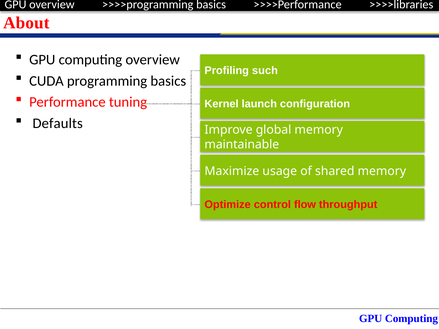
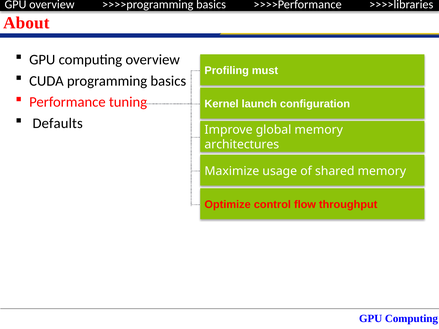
such: such -> must
maintainable: maintainable -> architectures
